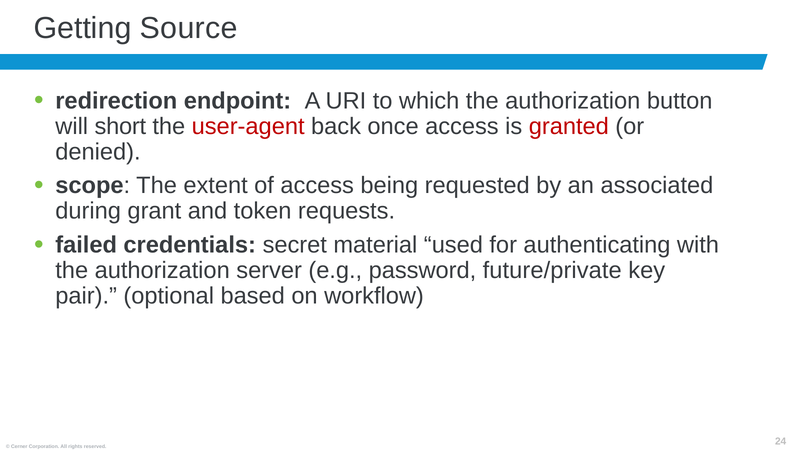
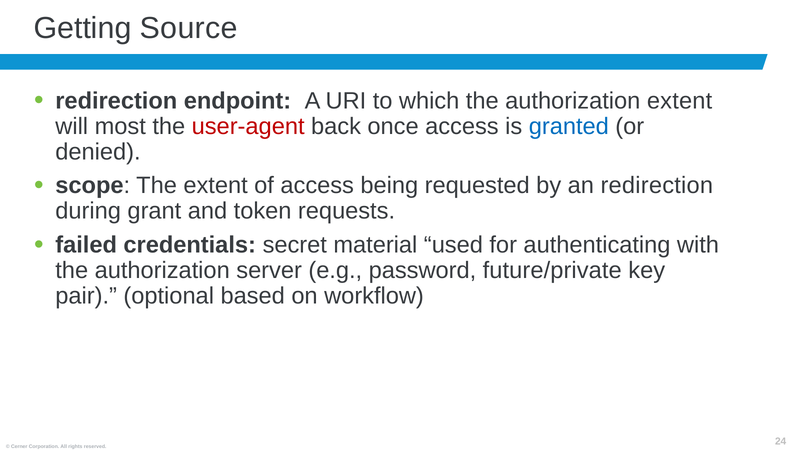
authorization button: button -> extent
short: short -> most
granted colour: red -> blue
an associated: associated -> redirection
